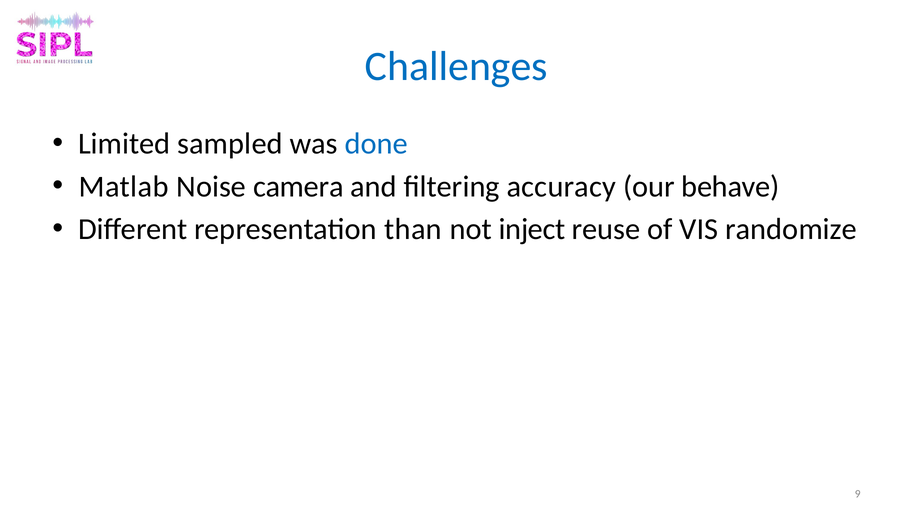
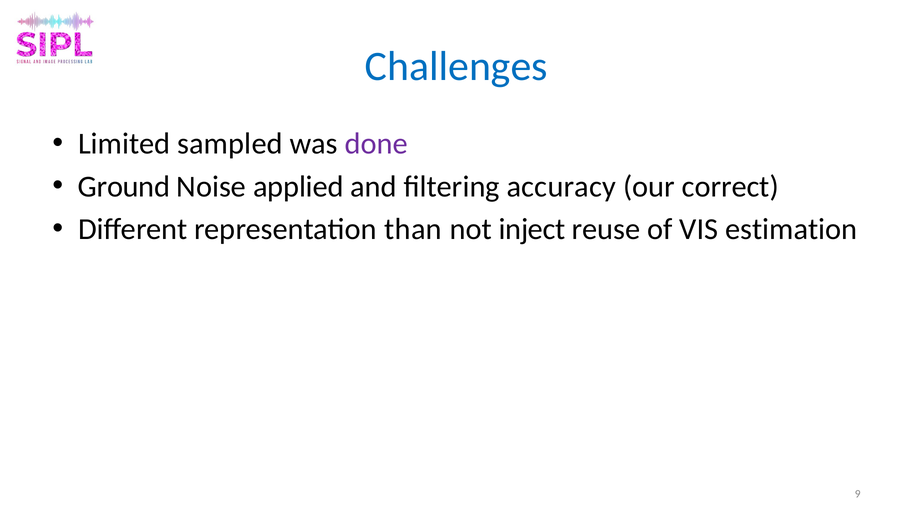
done colour: blue -> purple
Matlab: Matlab -> Ground
camera: camera -> applied
behave: behave -> correct
randomize: randomize -> estimation
